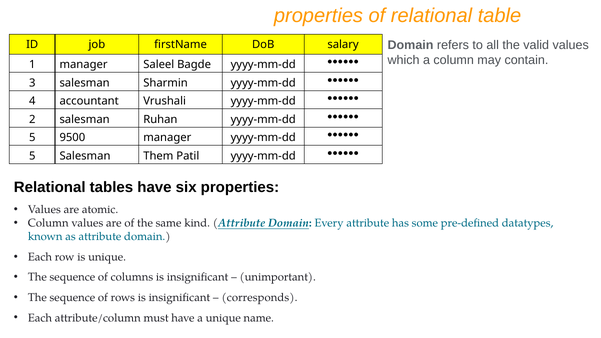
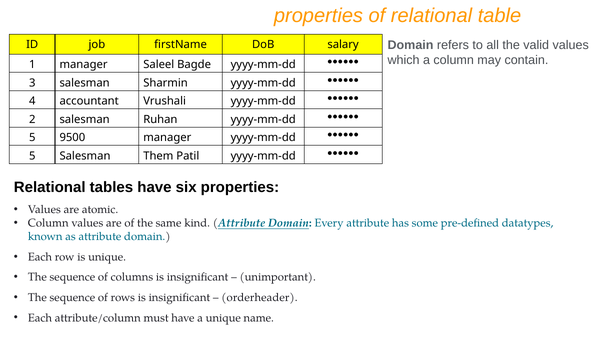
corresponds: corresponds -> orderheader
